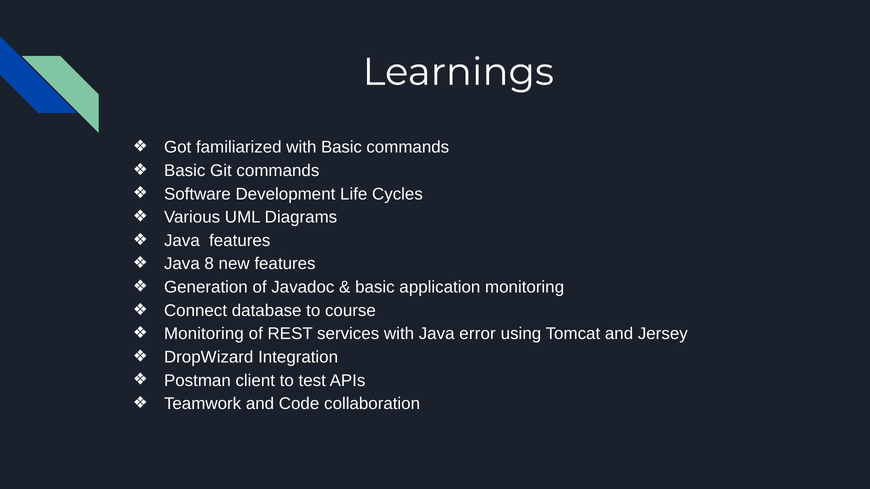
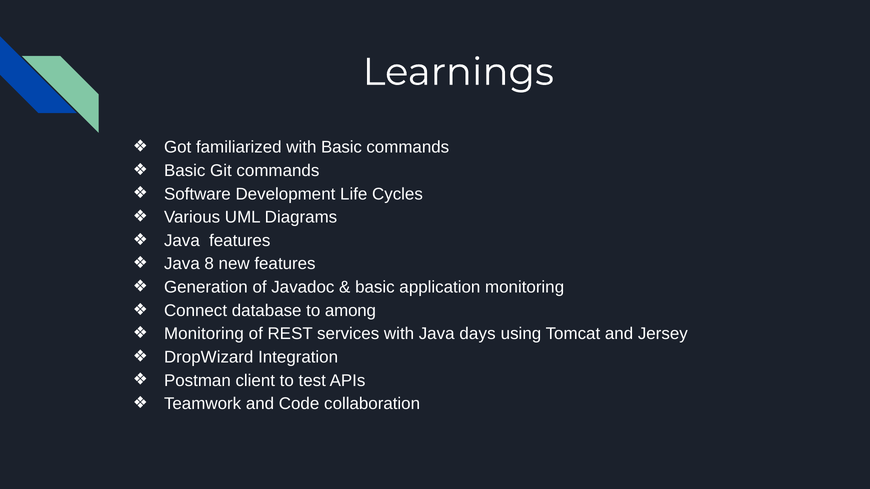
course: course -> among
error: error -> days
